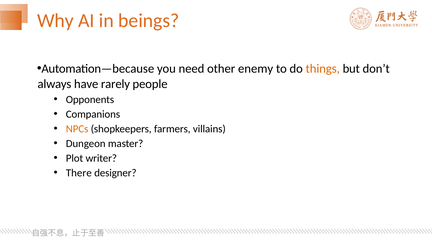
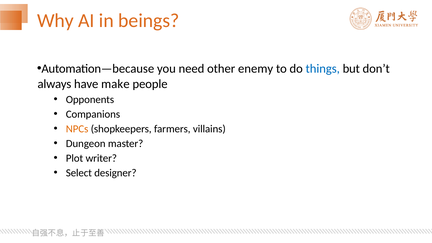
things colour: orange -> blue
rarely: rarely -> make
There: There -> Select
